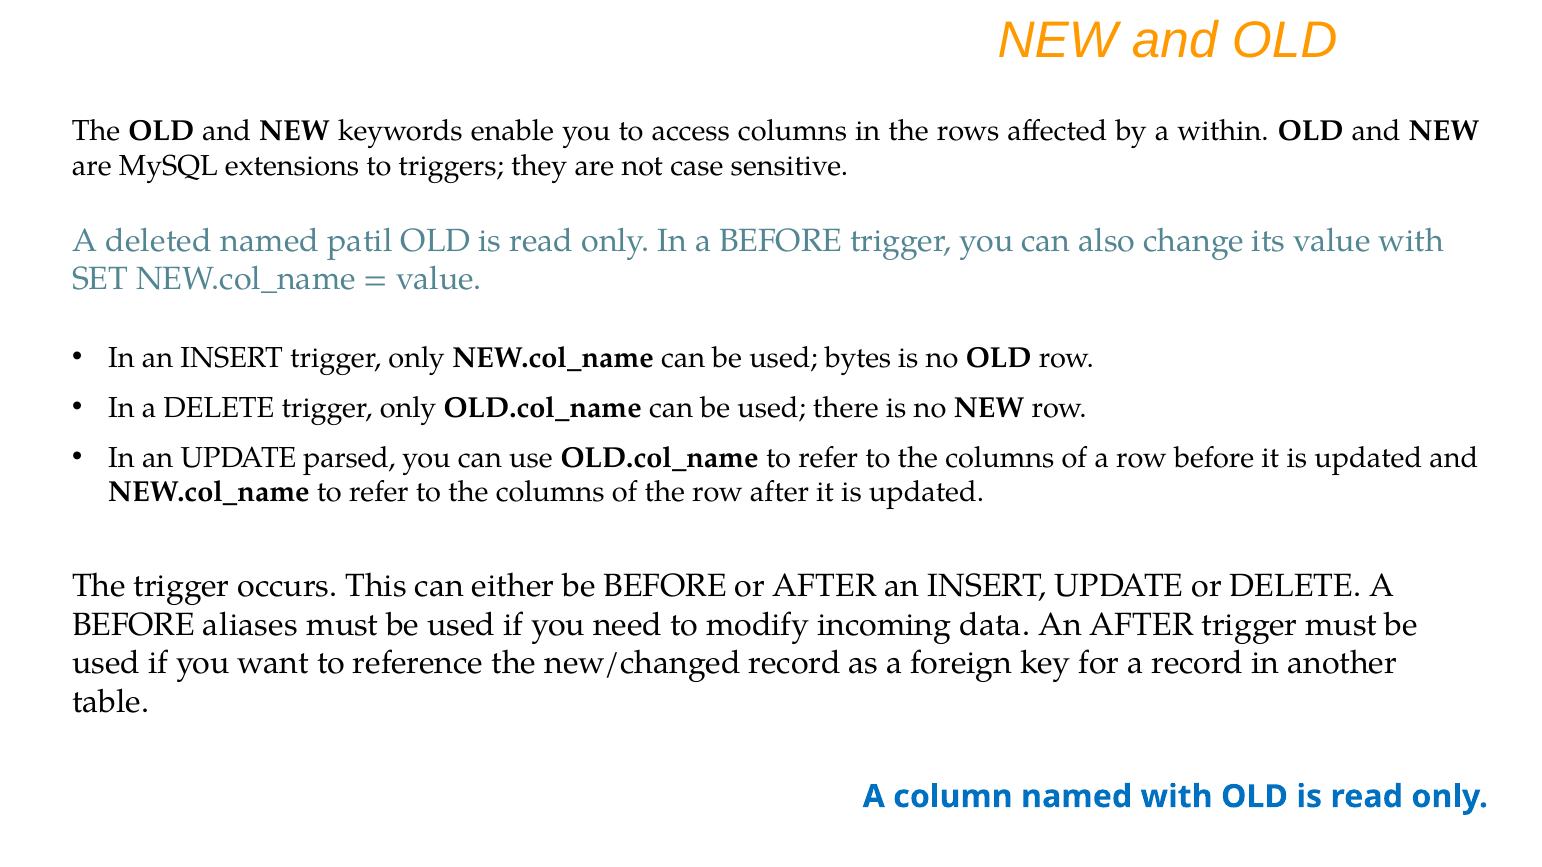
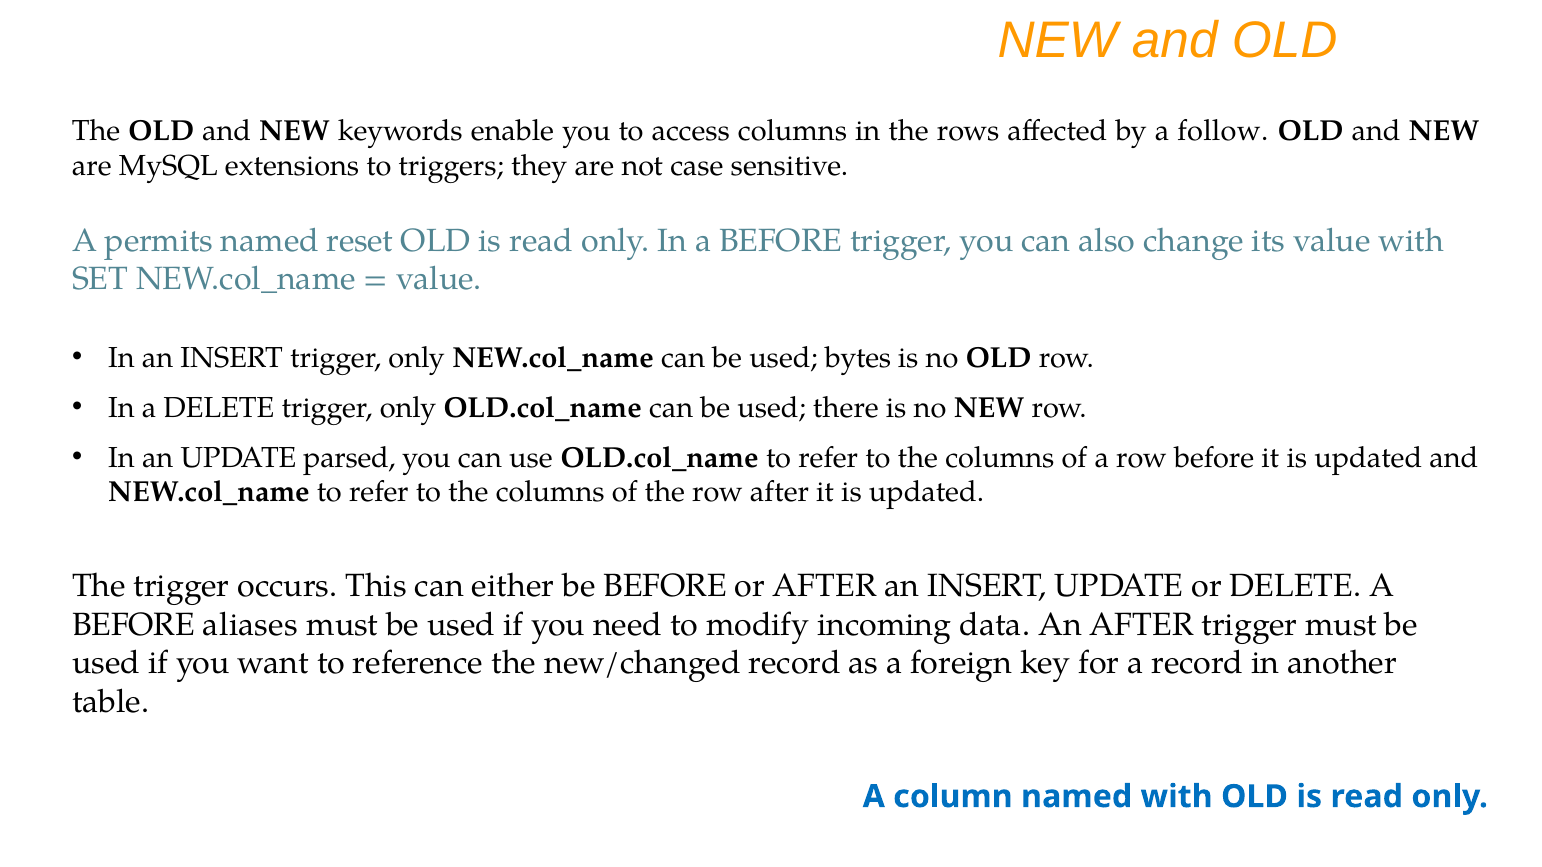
within: within -> follow
deleted: deleted -> permits
patil: patil -> reset
